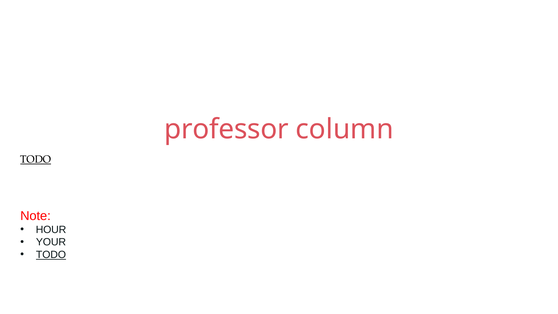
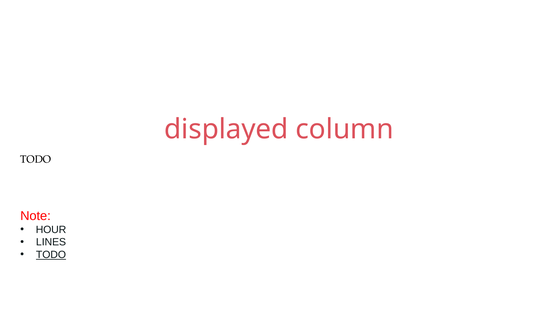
professor: professor -> displayed
TODO at (36, 159) underline: present -> none
YOUR: YOUR -> LINES
